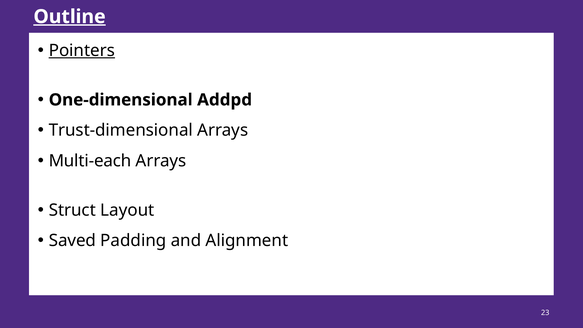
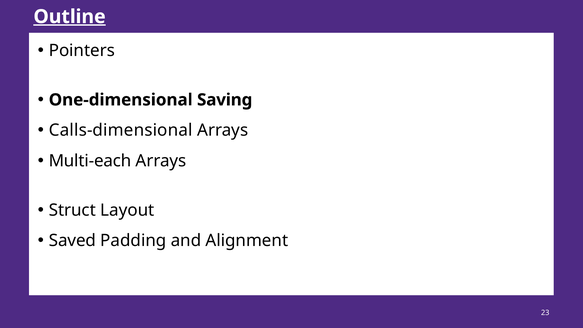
Pointers underline: present -> none
Addpd: Addpd -> Saving
Trust-dimensional: Trust-dimensional -> Calls-dimensional
